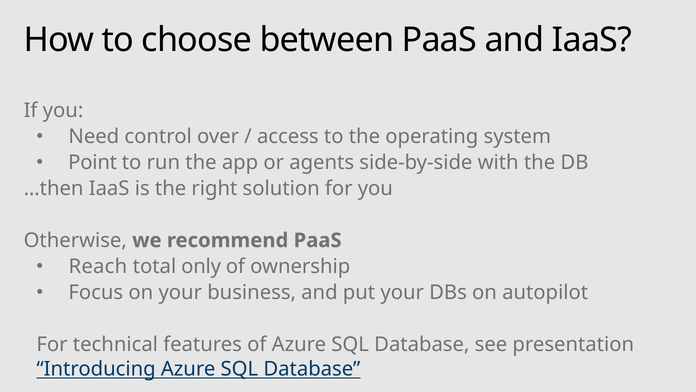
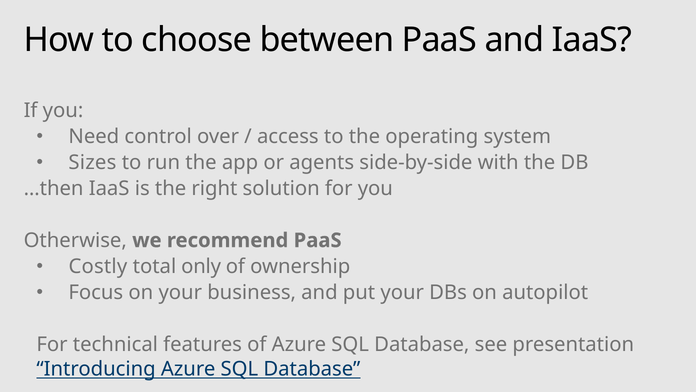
Point: Point -> Sizes
Reach: Reach -> Costly
